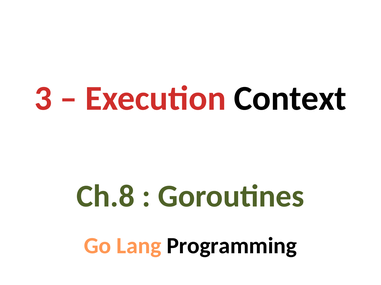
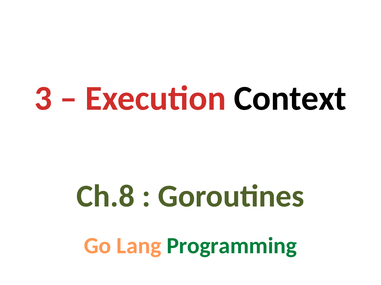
Programming colour: black -> green
